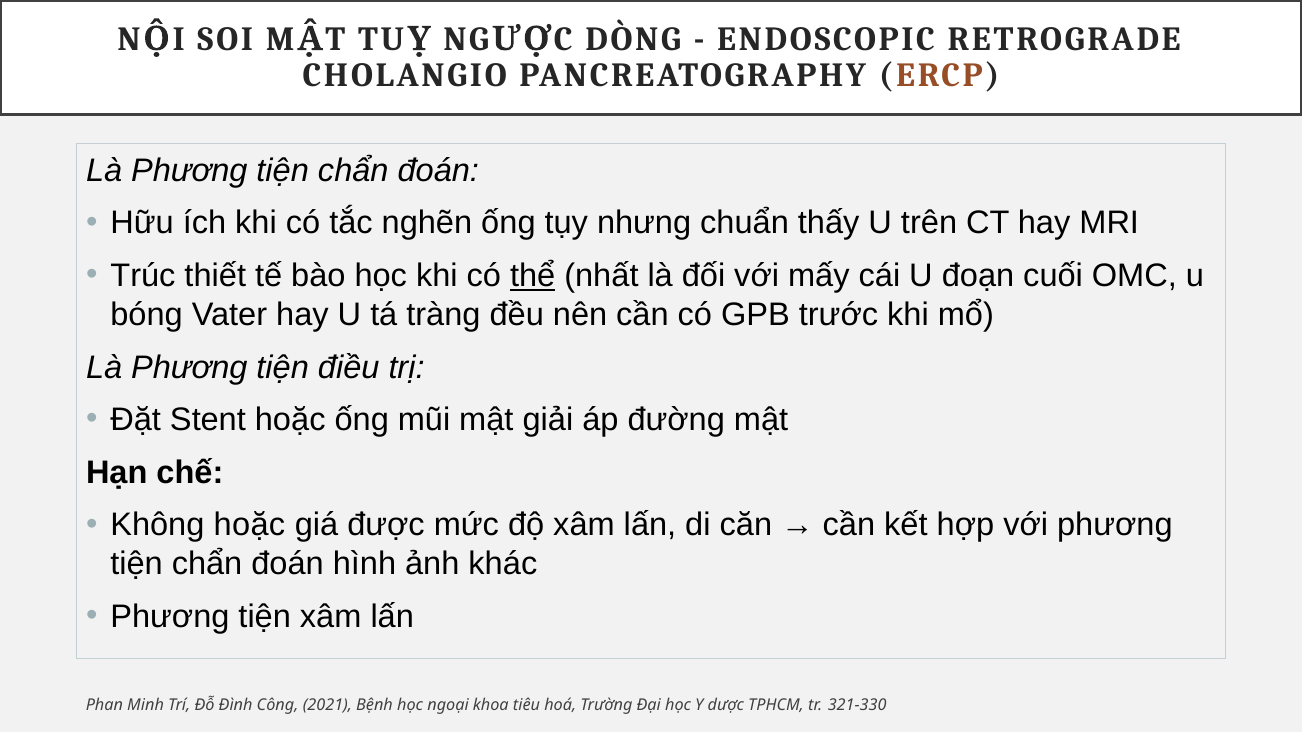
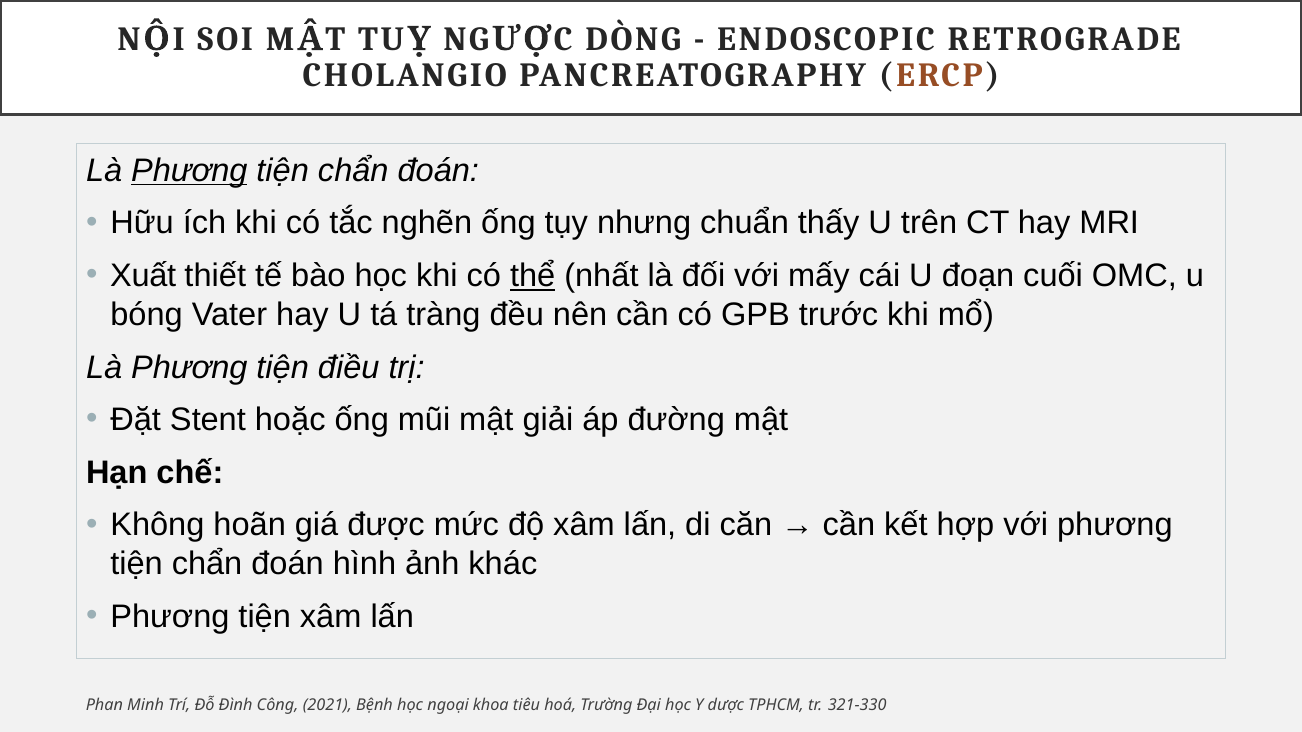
Phương at (189, 171) underline: none -> present
Trúc: Trúc -> Xuất
Không hoặc: hoặc -> hoãn
